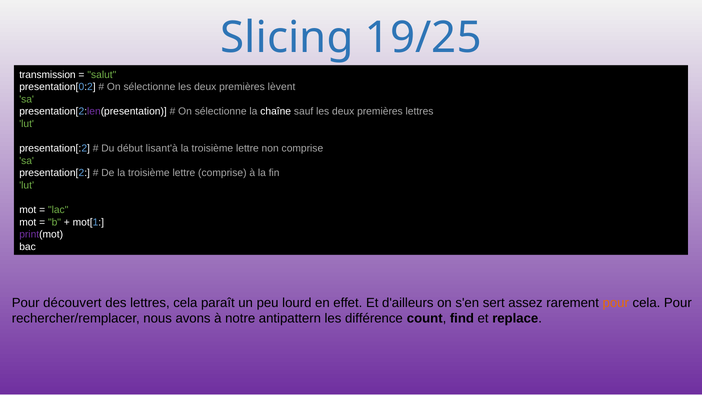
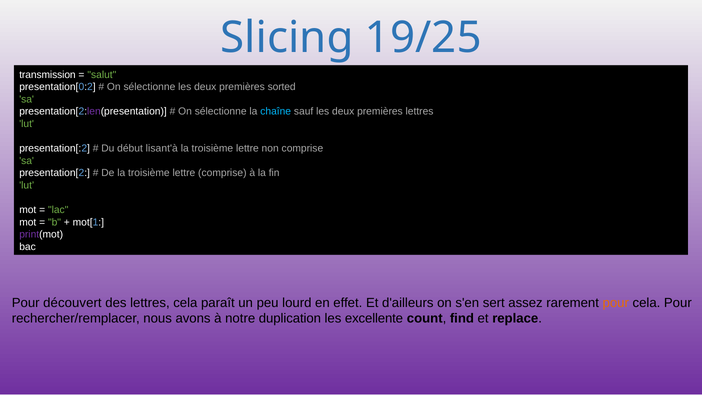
lèvent: lèvent -> sorted
chaîne colour: white -> light blue
antipattern: antipattern -> duplication
différence: différence -> excellente
